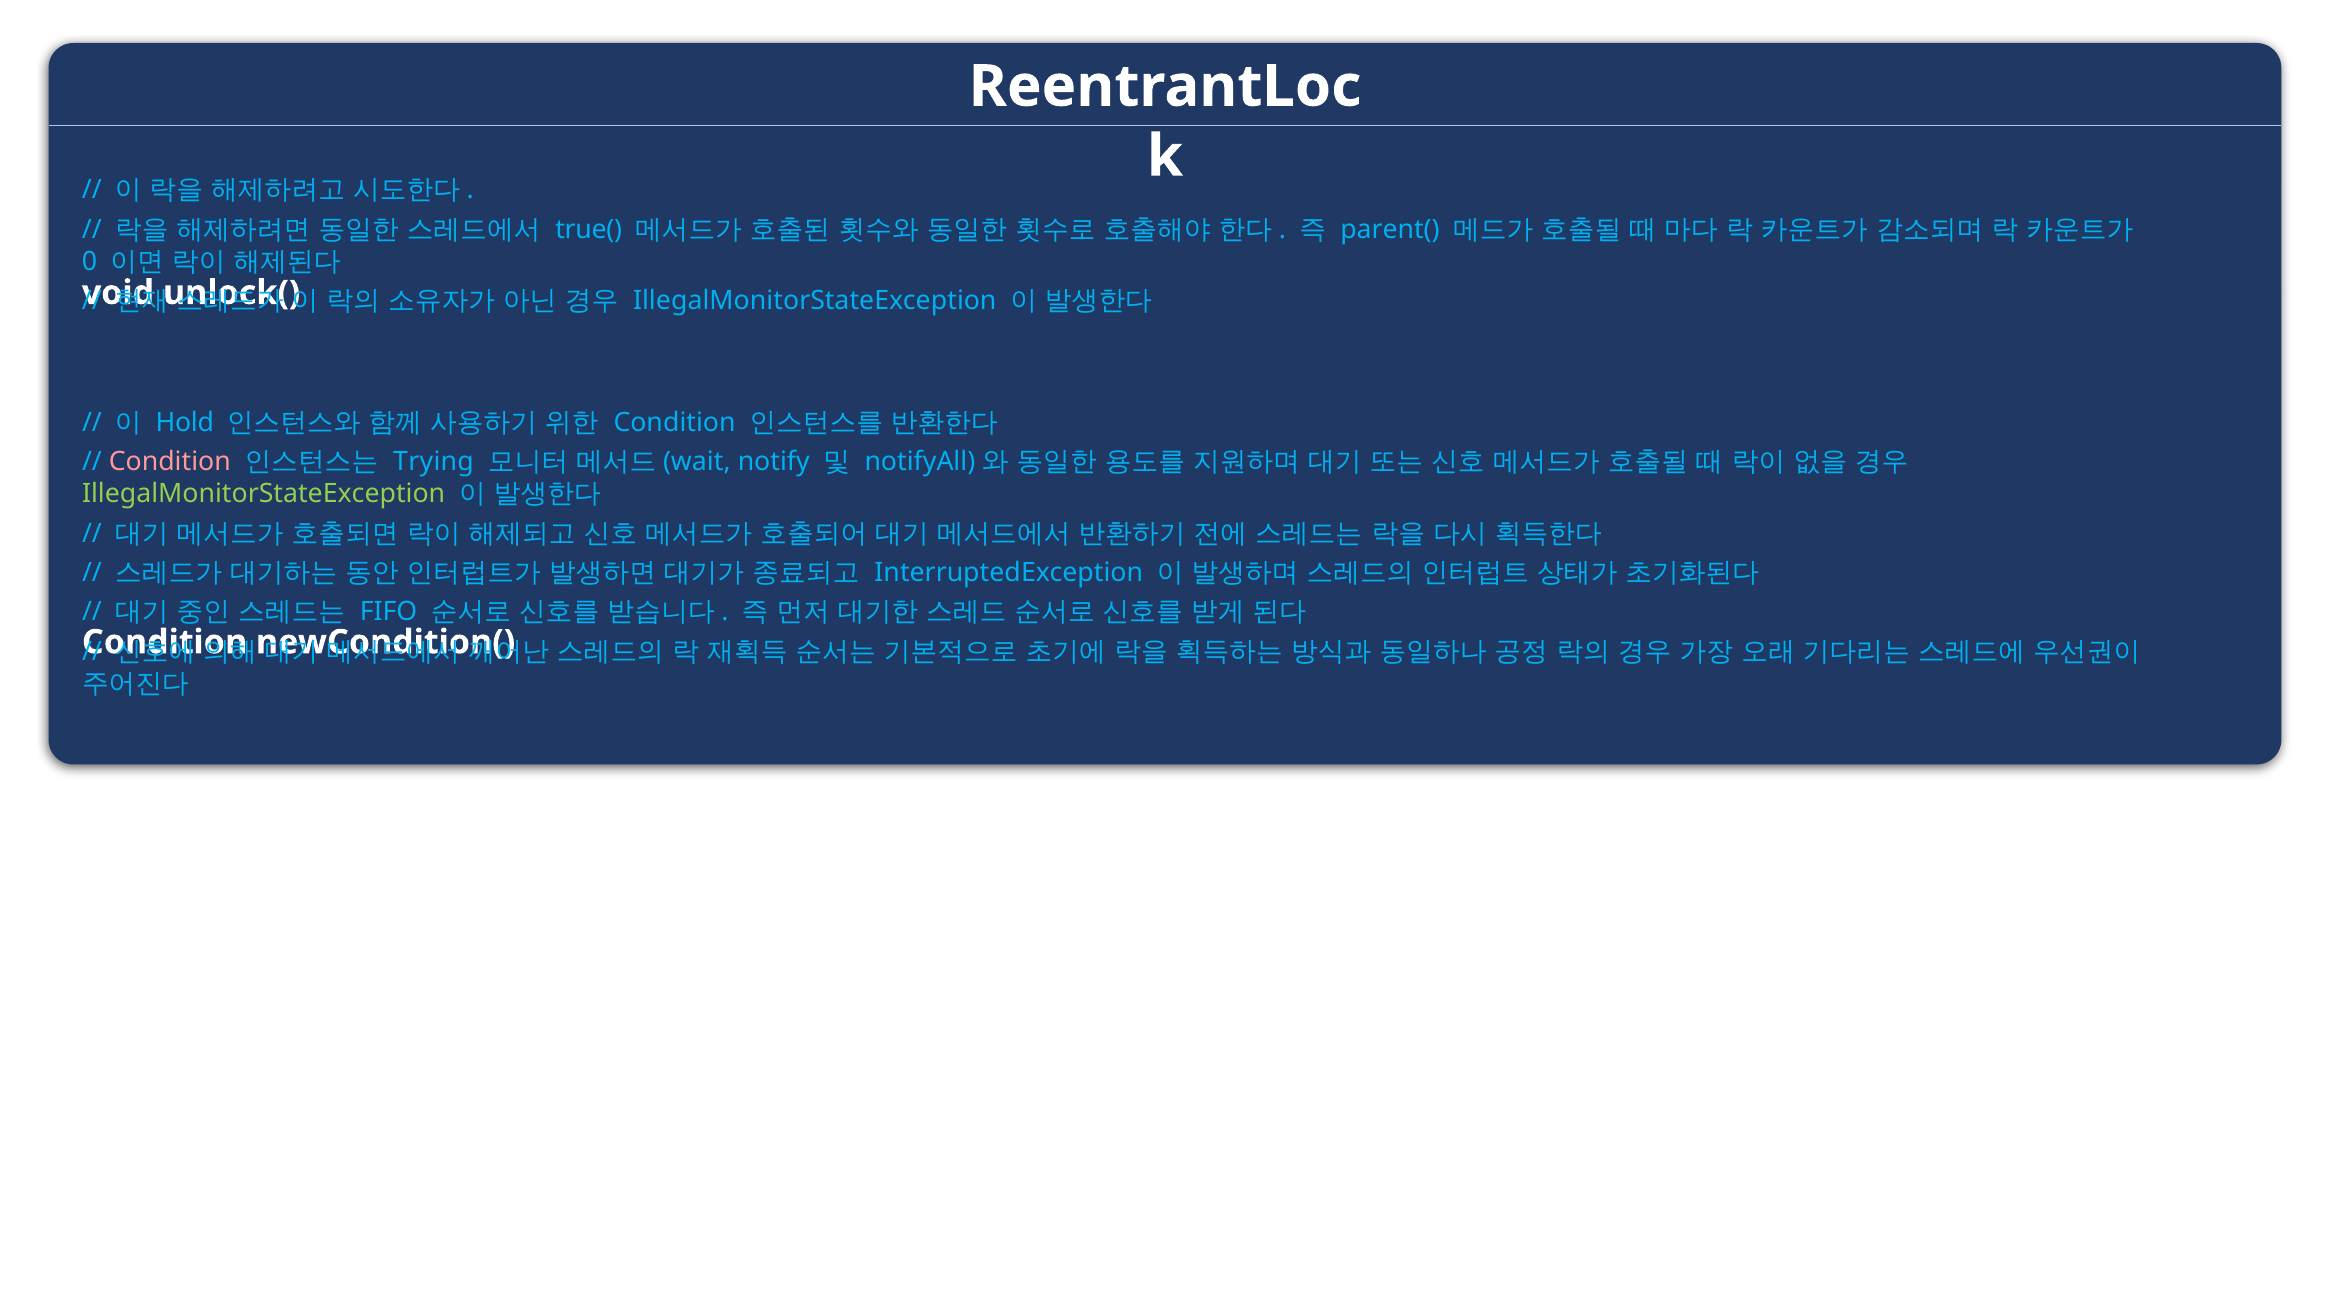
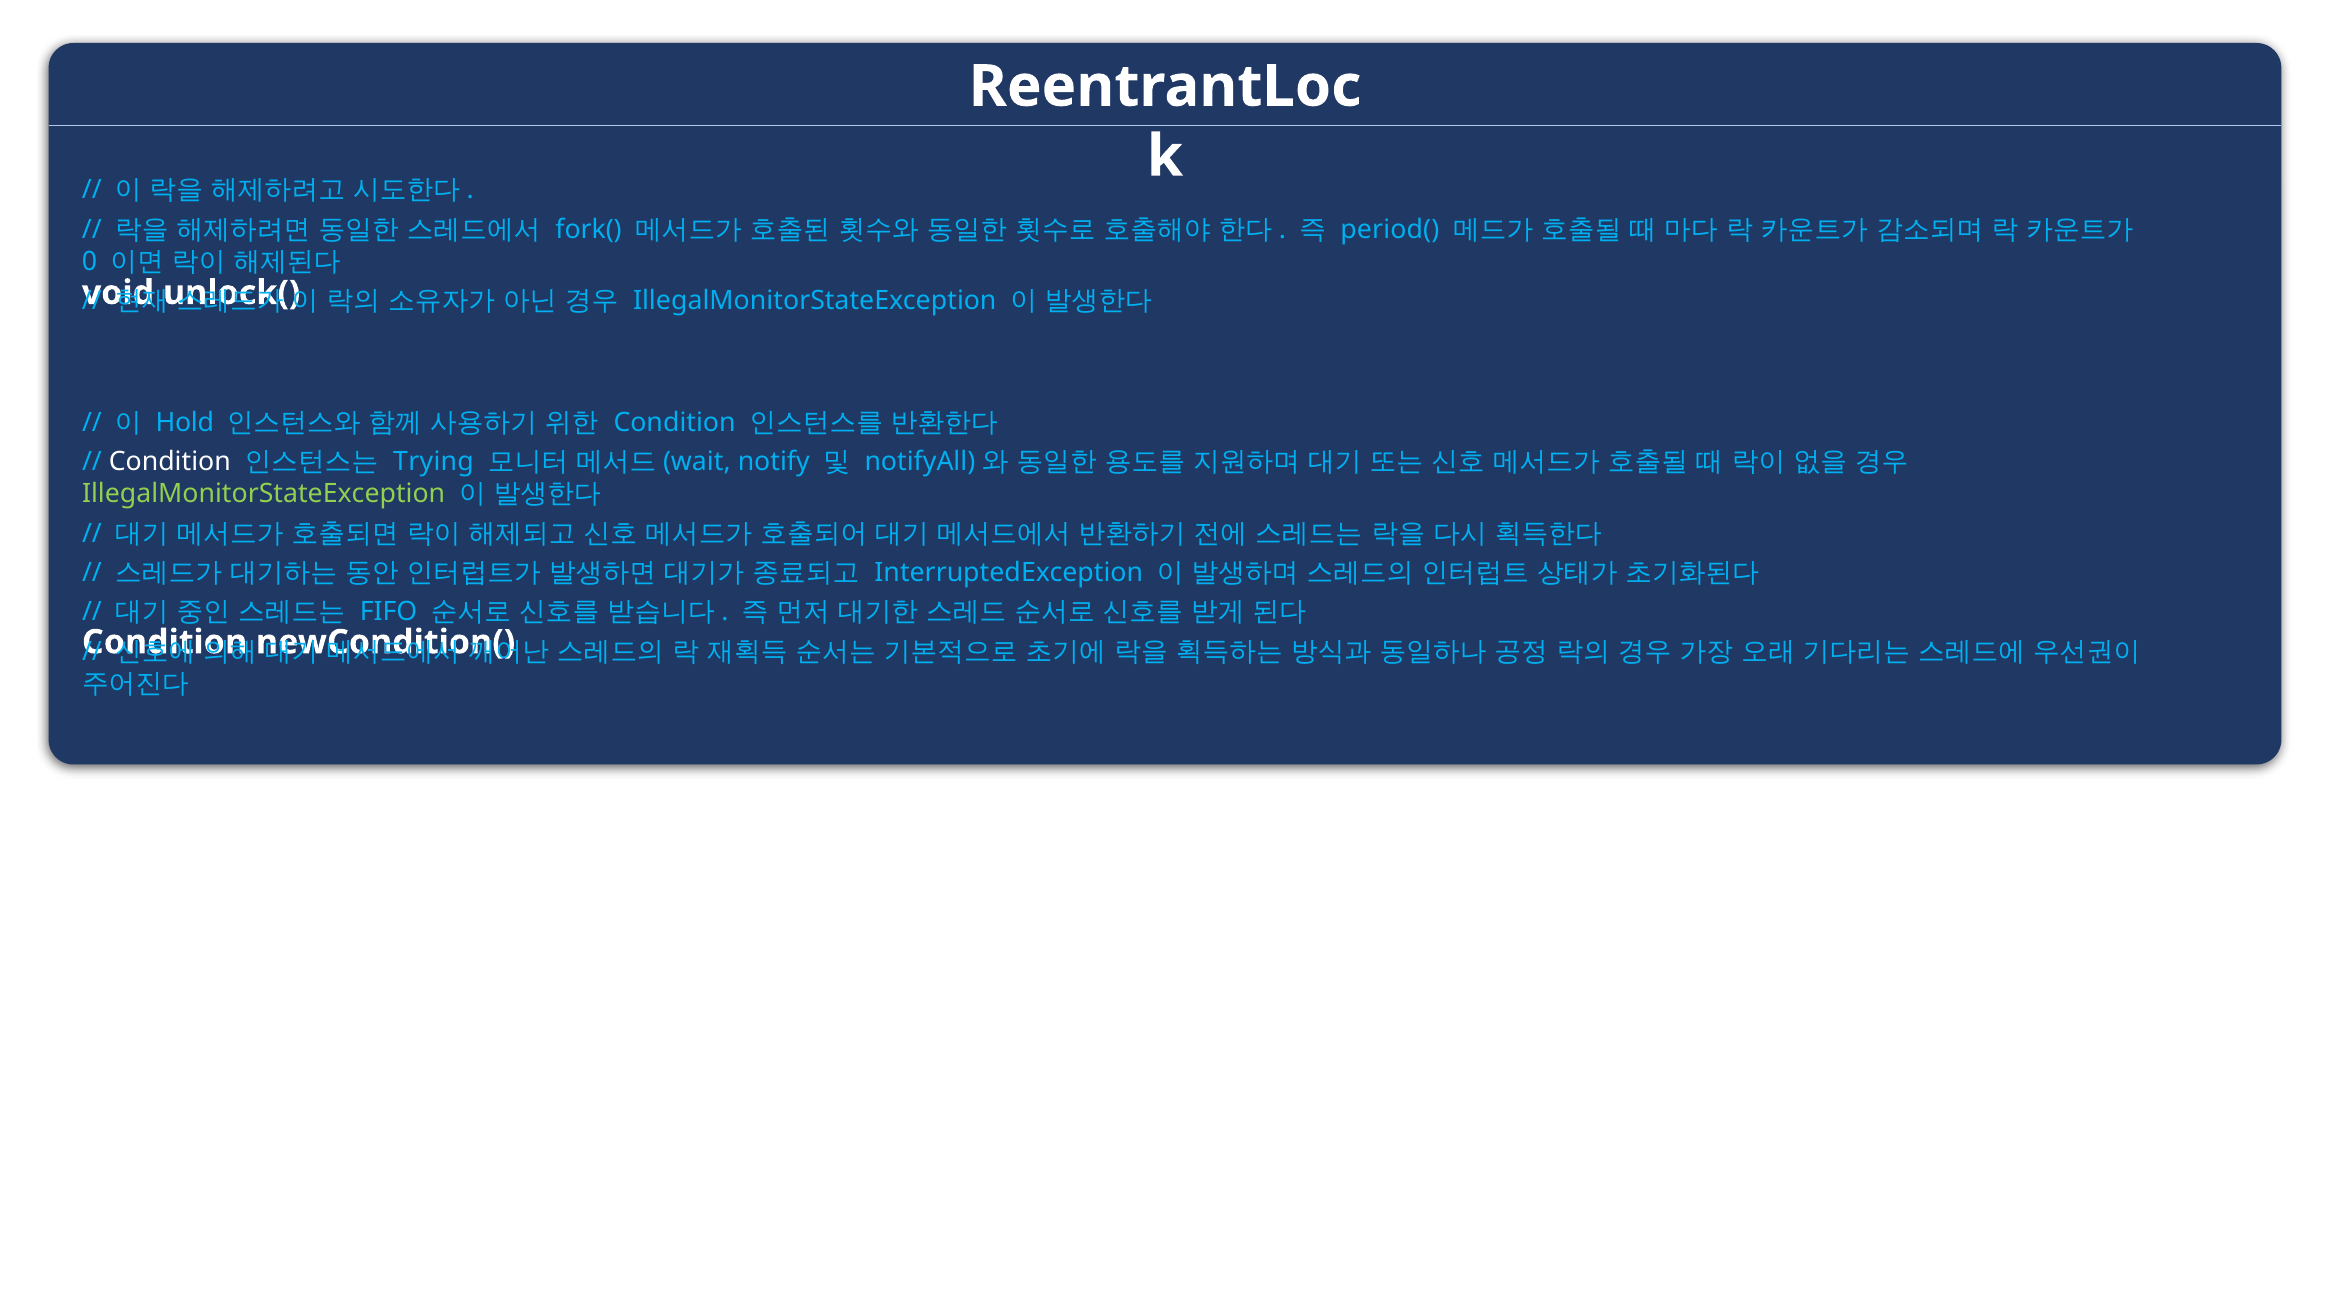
true(: true( -> fork(
parent(: parent( -> period(
Condition at (170, 462) colour: pink -> white
